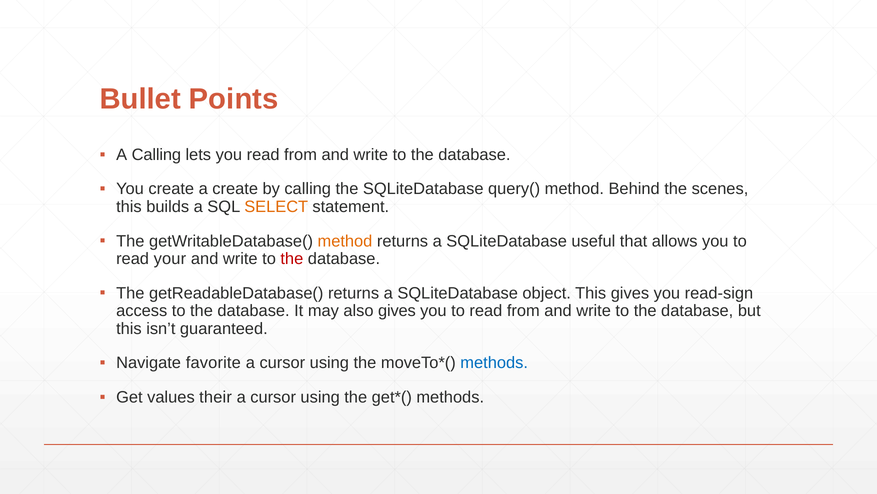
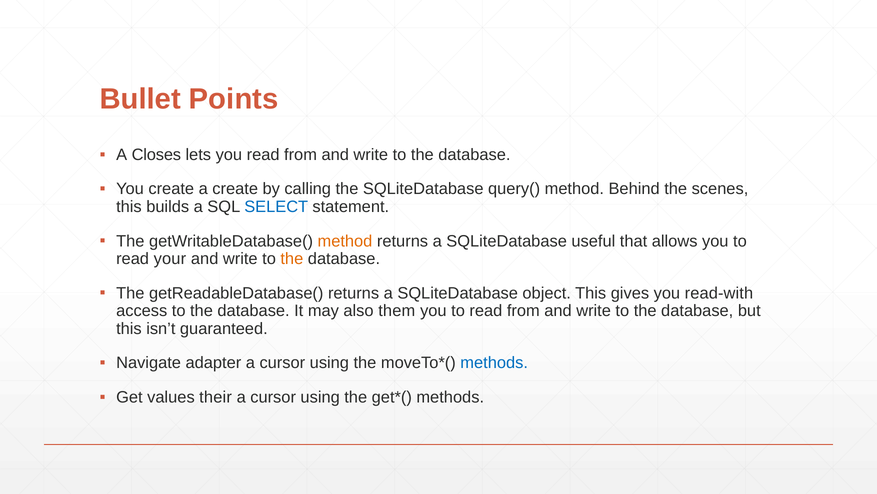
A Calling: Calling -> Closes
SELECT colour: orange -> blue
the at (292, 259) colour: red -> orange
read-sign: read-sign -> read-with
also gives: gives -> them
favorite: favorite -> adapter
